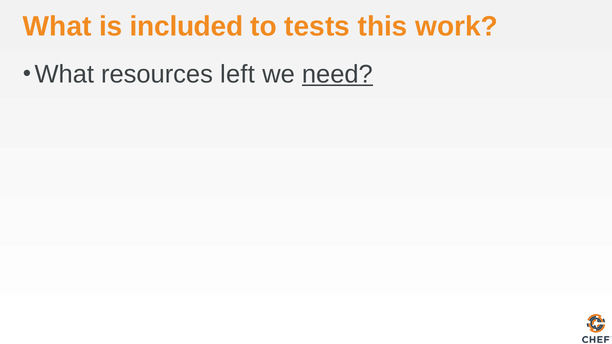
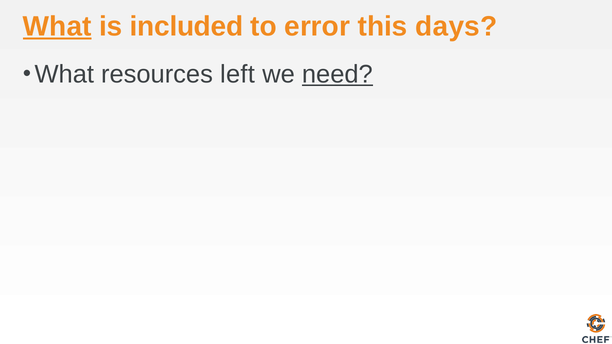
What at (57, 26) underline: none -> present
tests: tests -> error
work: work -> days
